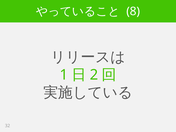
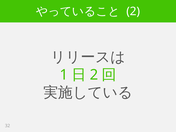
8 at (133, 11): 8 -> 2
